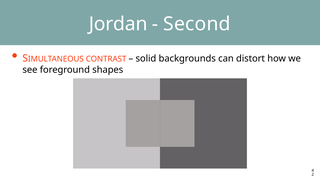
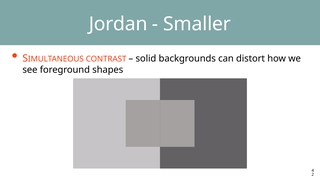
Second: Second -> Smaller
